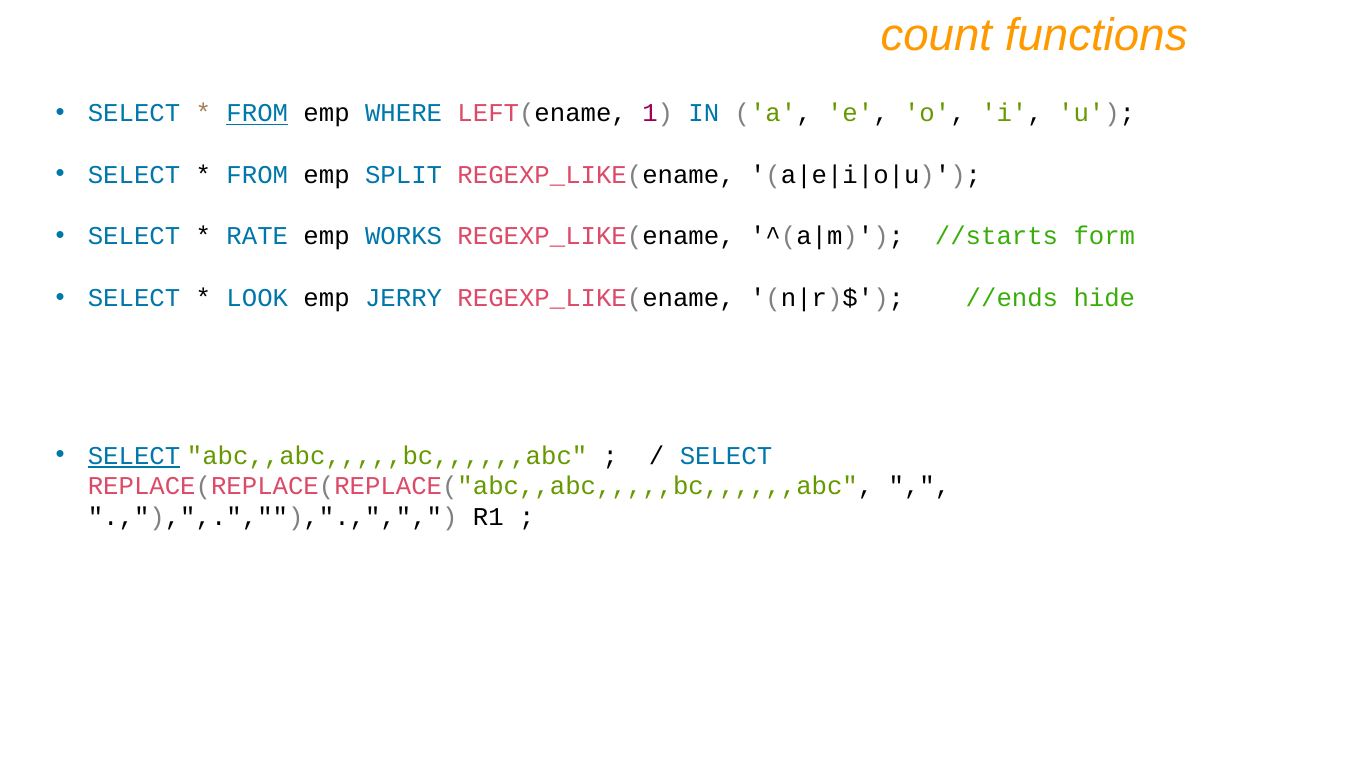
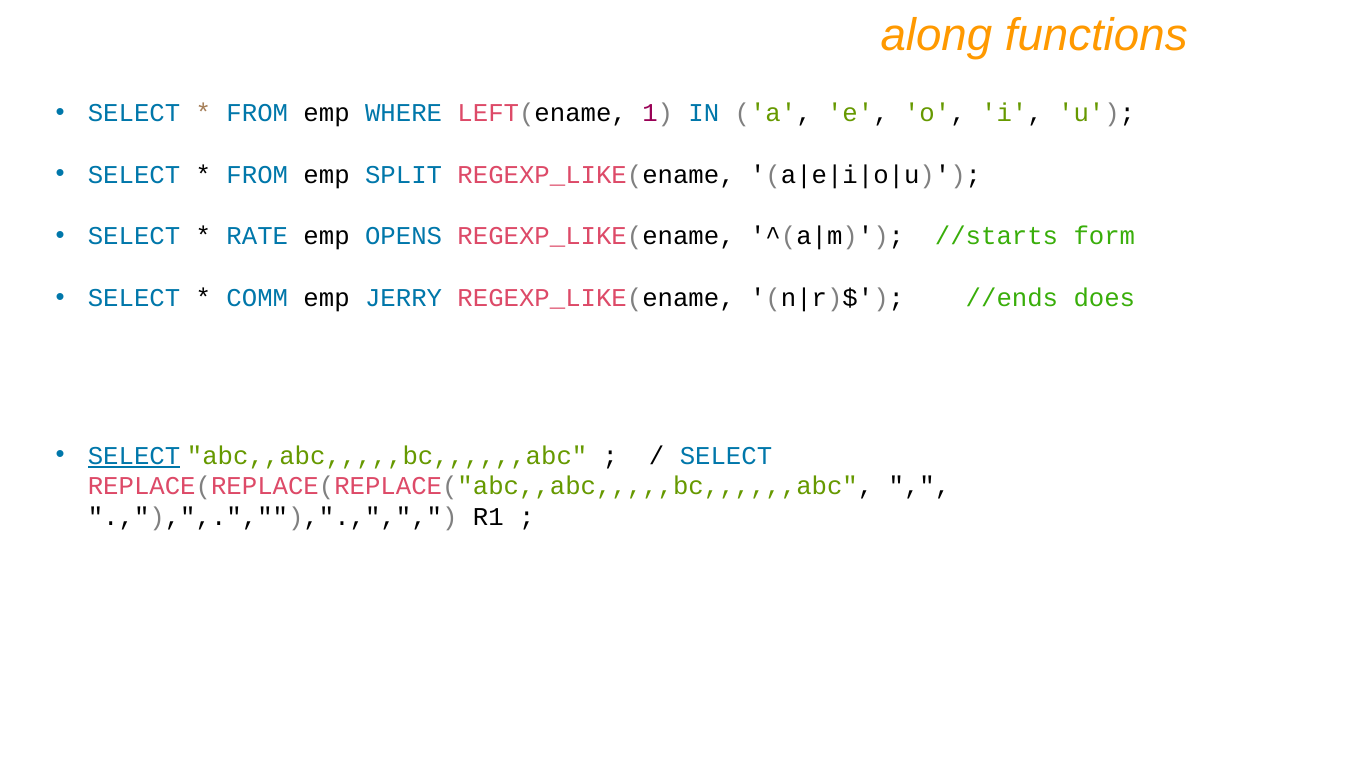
count: count -> along
FROM at (257, 113) underline: present -> none
WORKS: WORKS -> OPENS
LOOK: LOOK -> COMM
hide: hide -> does
